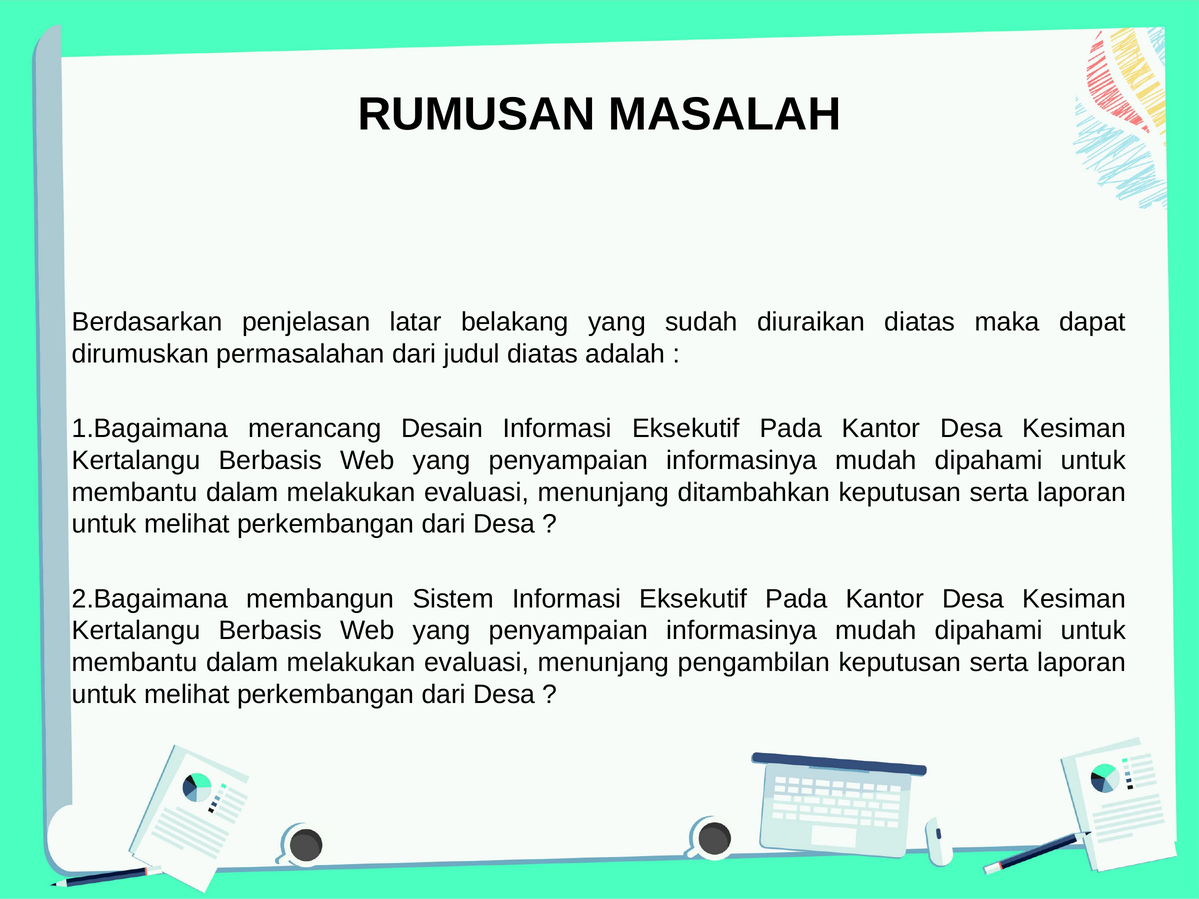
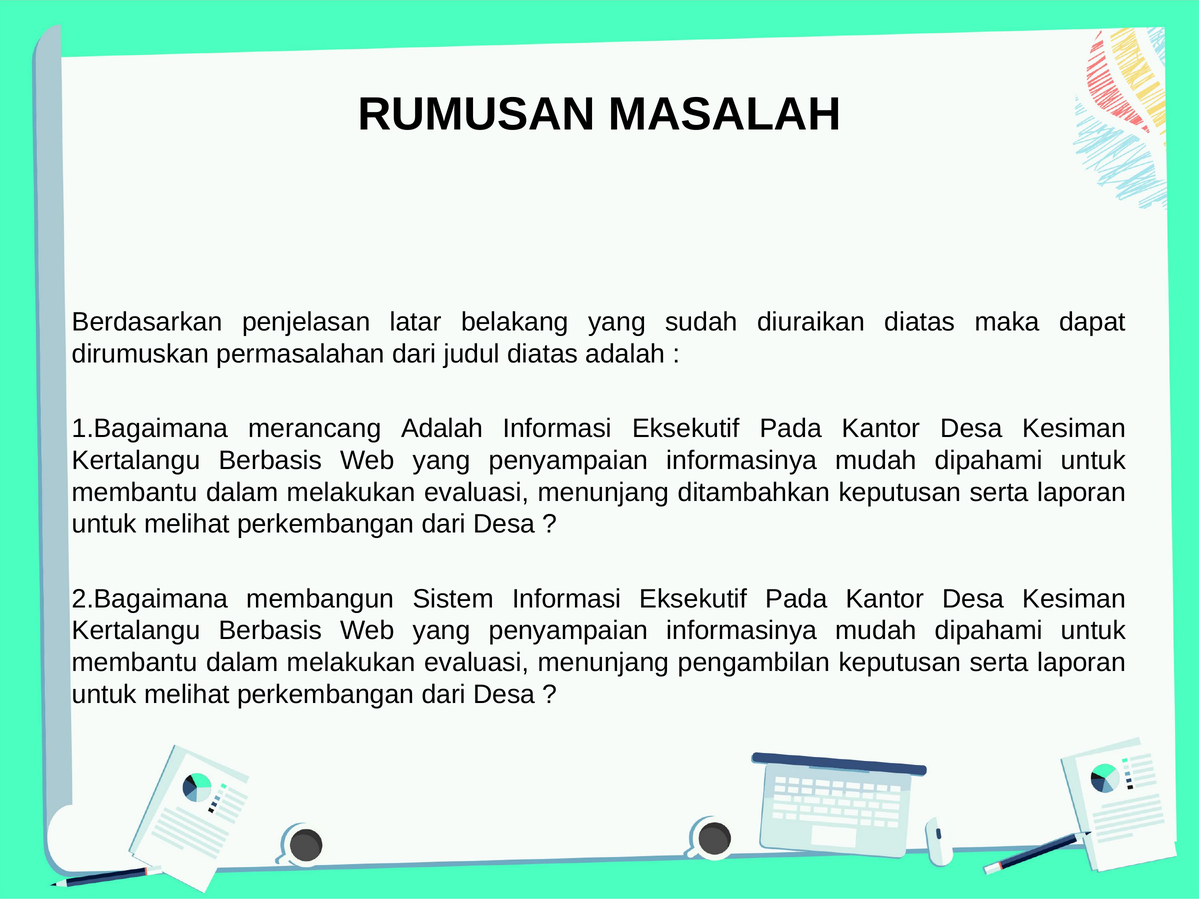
merancang Desain: Desain -> Adalah
